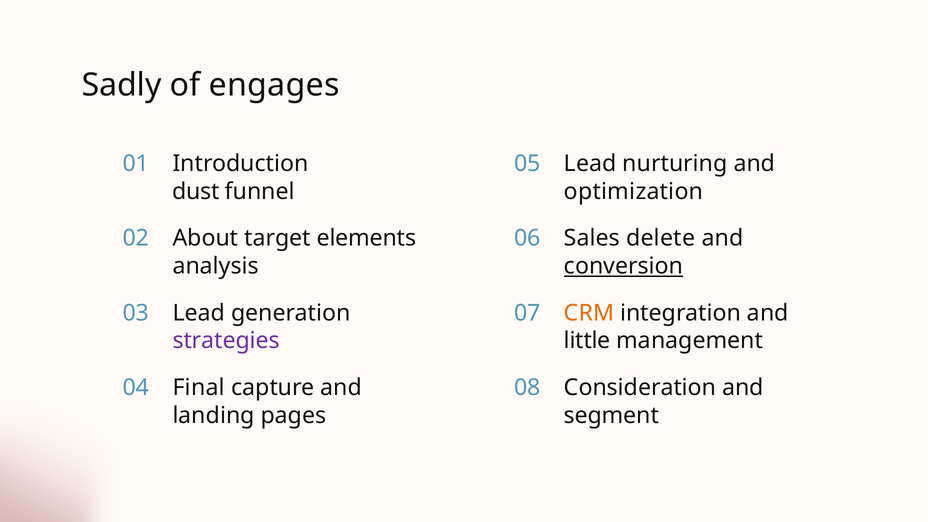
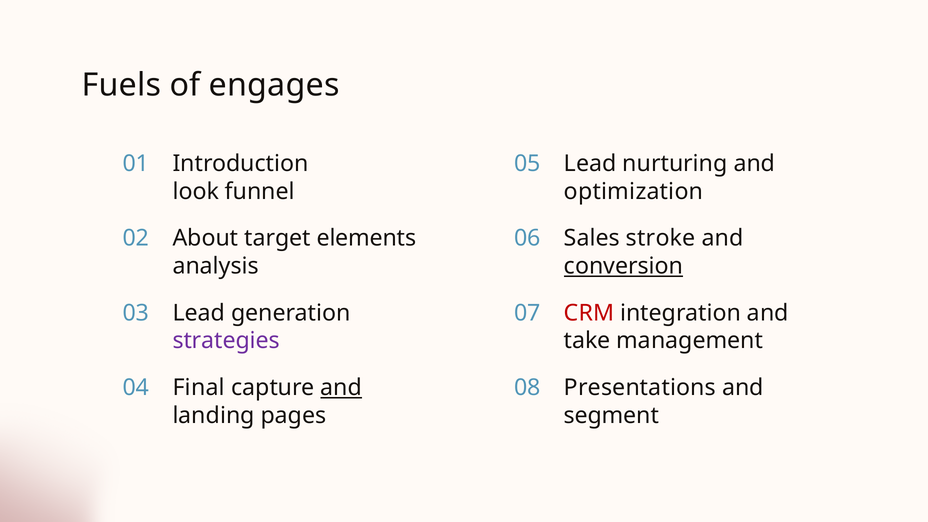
Sadly: Sadly -> Fuels
dust: dust -> look
delete: delete -> stroke
CRM colour: orange -> red
little: little -> take
and at (341, 388) underline: none -> present
Consideration: Consideration -> Presentations
